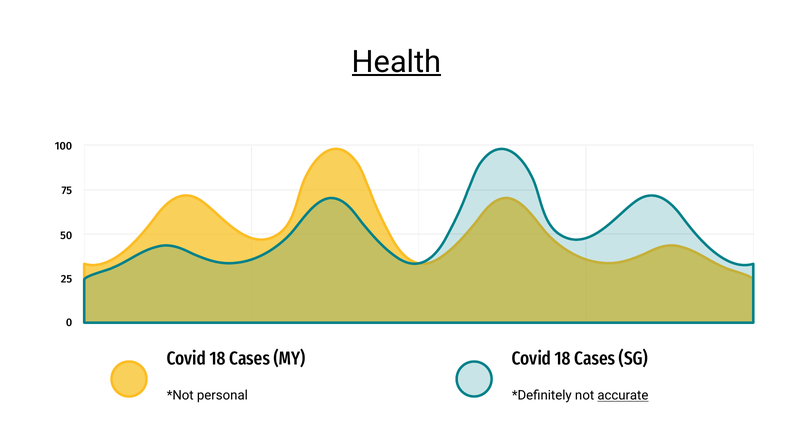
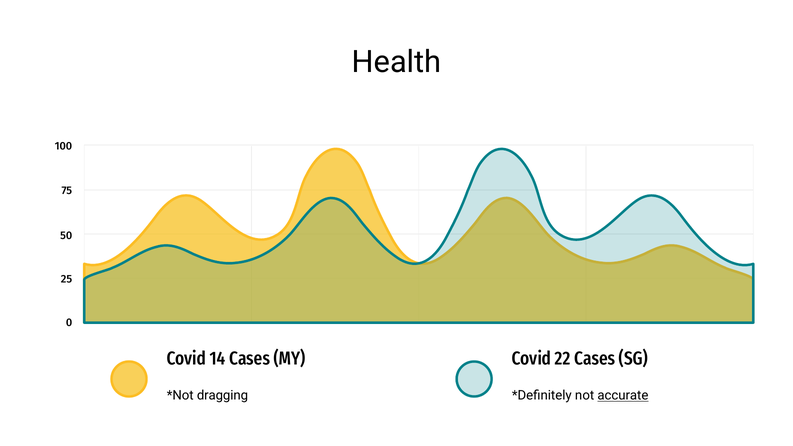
Health underline: present -> none
18 at (218, 359): 18 -> 14
18 at (563, 359): 18 -> 22
personal: personal -> dragging
